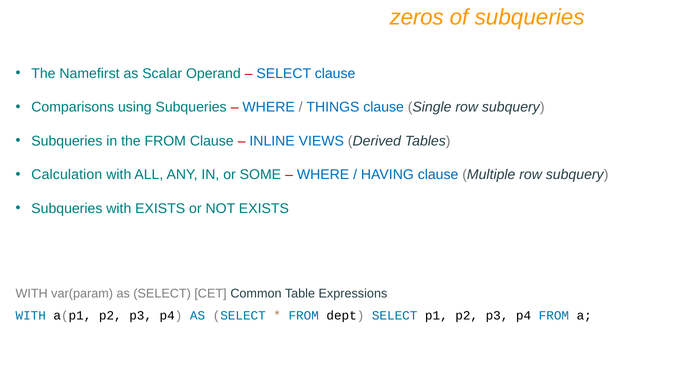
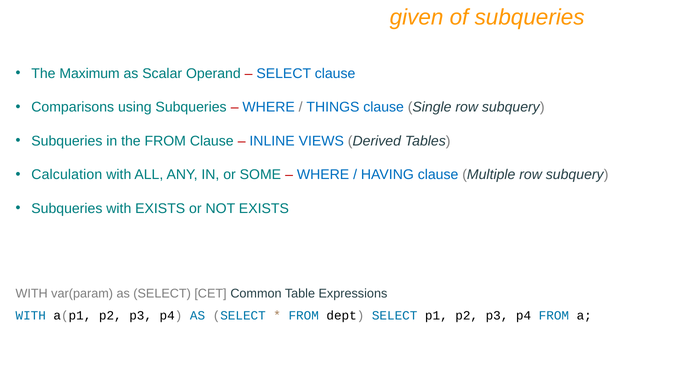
zeros: zeros -> given
Namefirst: Namefirst -> Maximum
